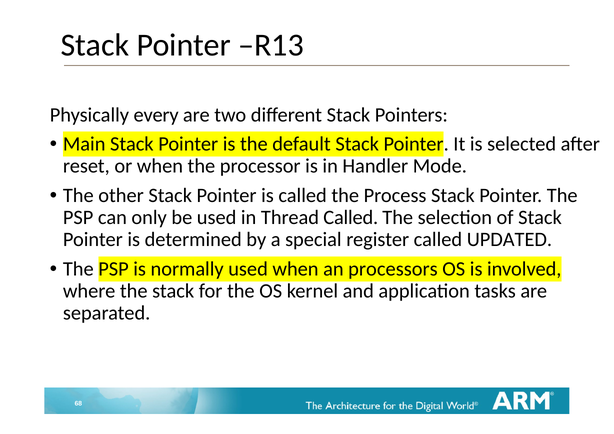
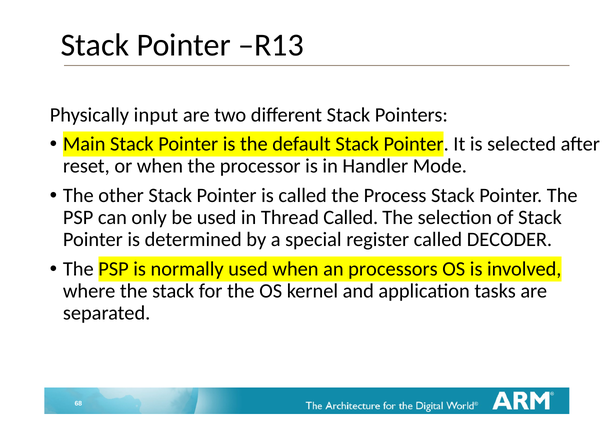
every: every -> input
UPDATED: UPDATED -> DECODER
